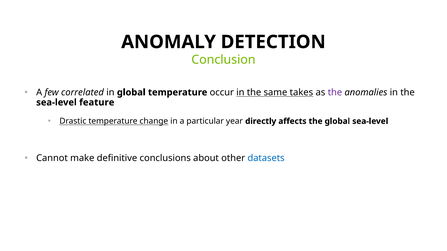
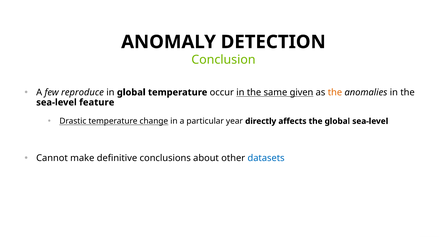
correlated: correlated -> reproduce
takes: takes -> given
the at (335, 93) colour: purple -> orange
